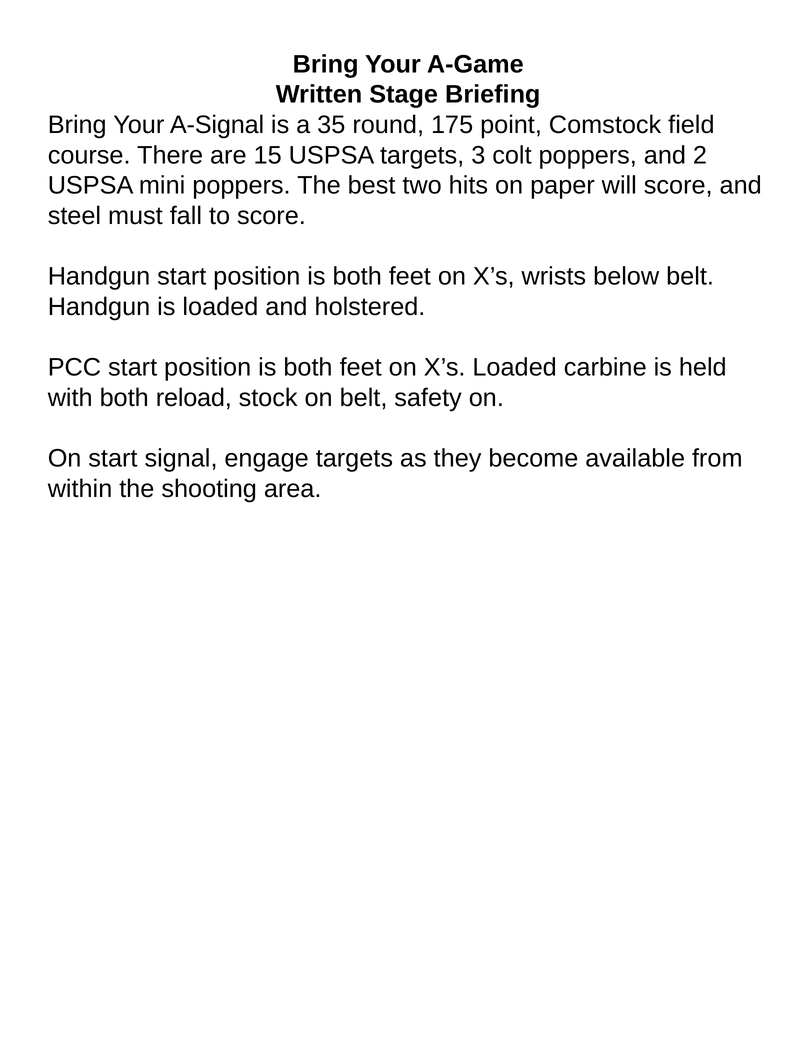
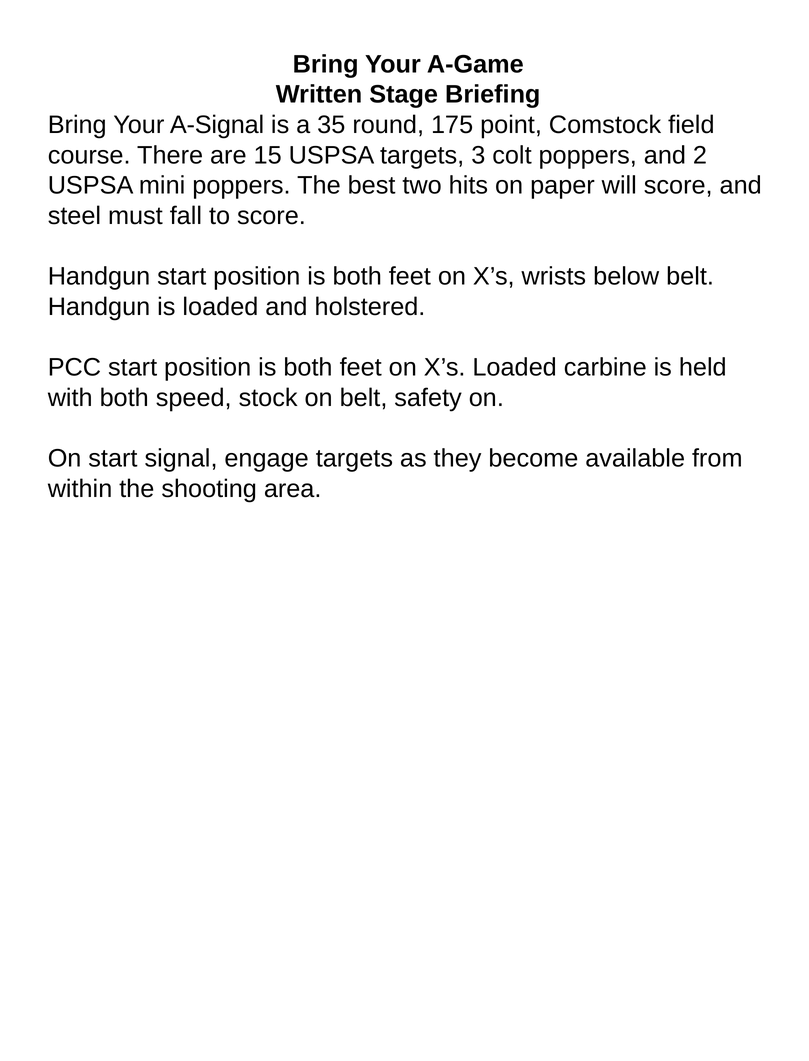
reload: reload -> speed
